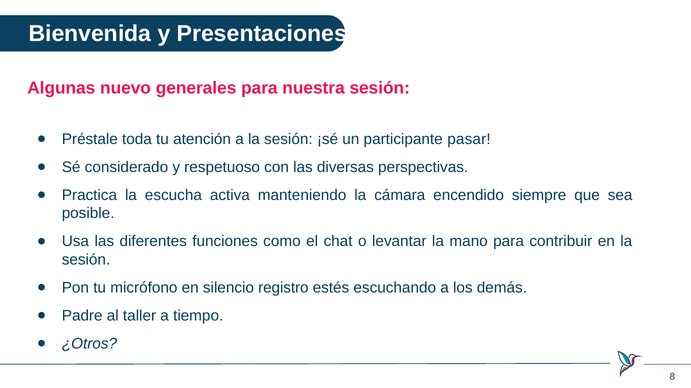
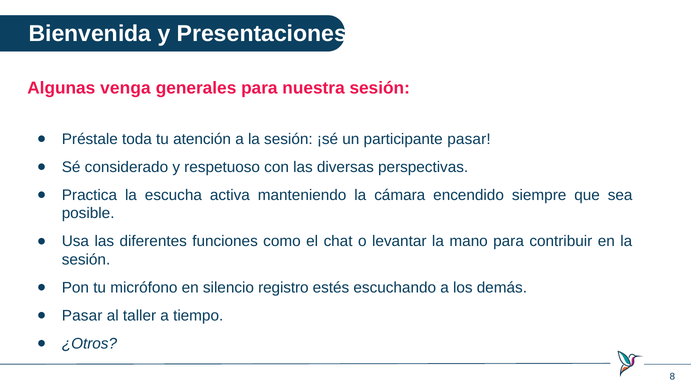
nuevo: nuevo -> venga
Padre at (82, 316): Padre -> Pasar
